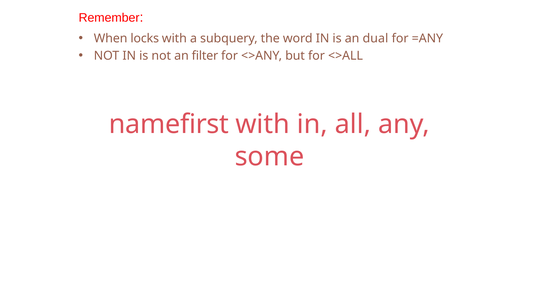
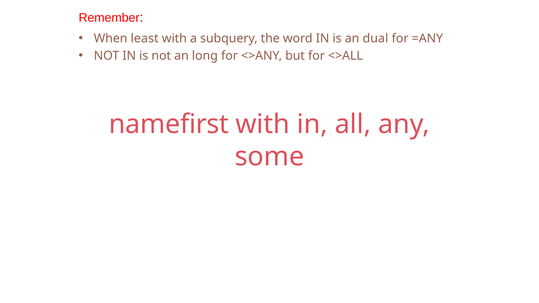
locks: locks -> least
filter: filter -> long
